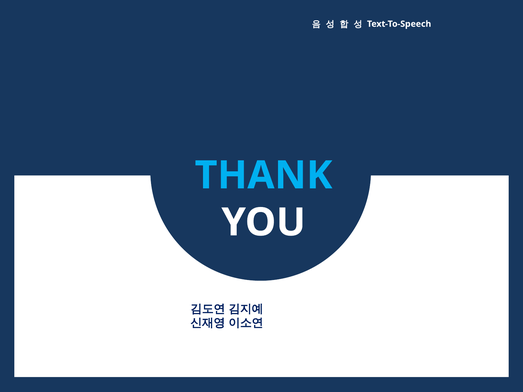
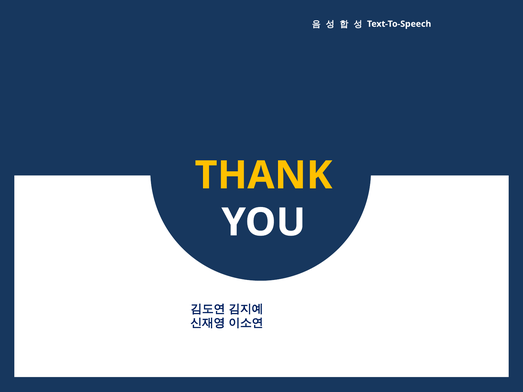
THANK colour: light blue -> yellow
